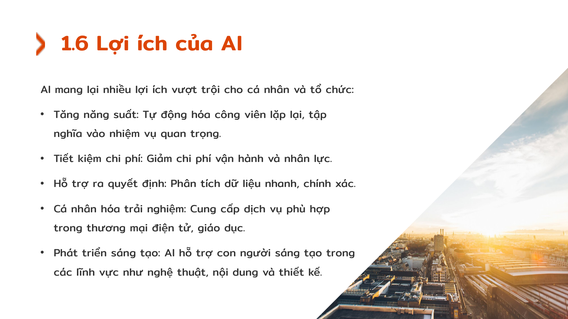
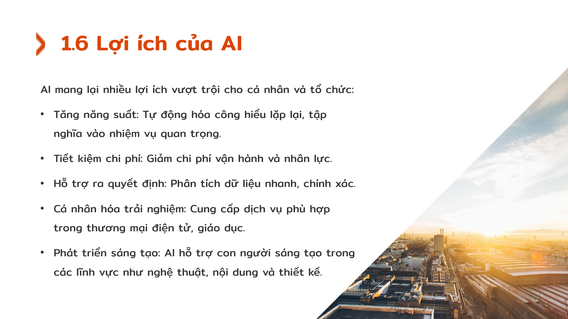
viên: viên -> hiểu
